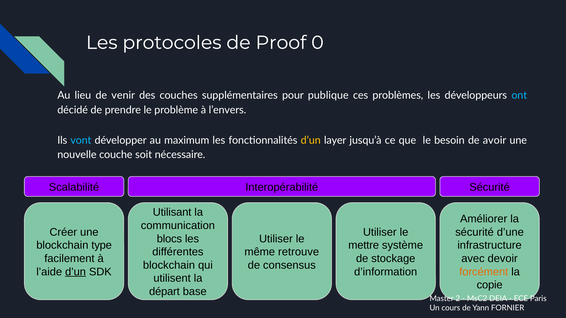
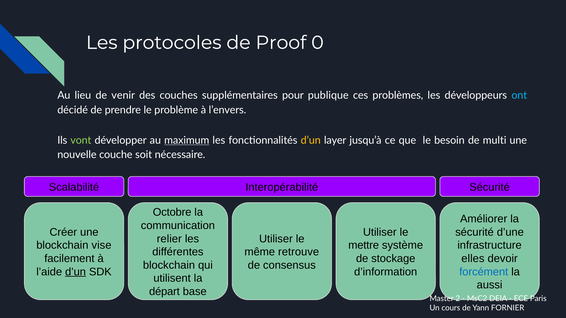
vont colour: light blue -> light green
maximum underline: none -> present
avoir: avoir -> multi
Utilisant: Utilisant -> Octobre
blocs: blocs -> relier
type: type -> vise
avec: avec -> elles
forcément colour: orange -> blue
copie: copie -> aussi
